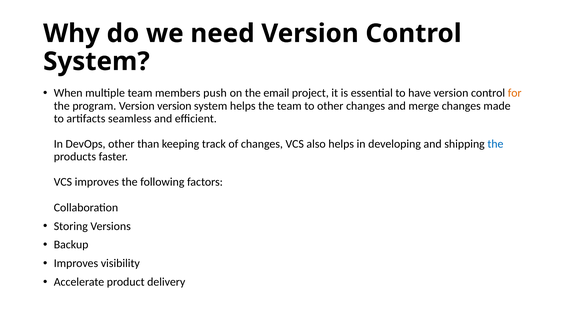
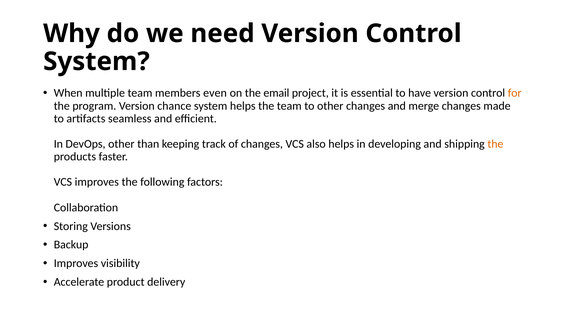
push: push -> even
Version version: version -> chance
the at (495, 144) colour: blue -> orange
